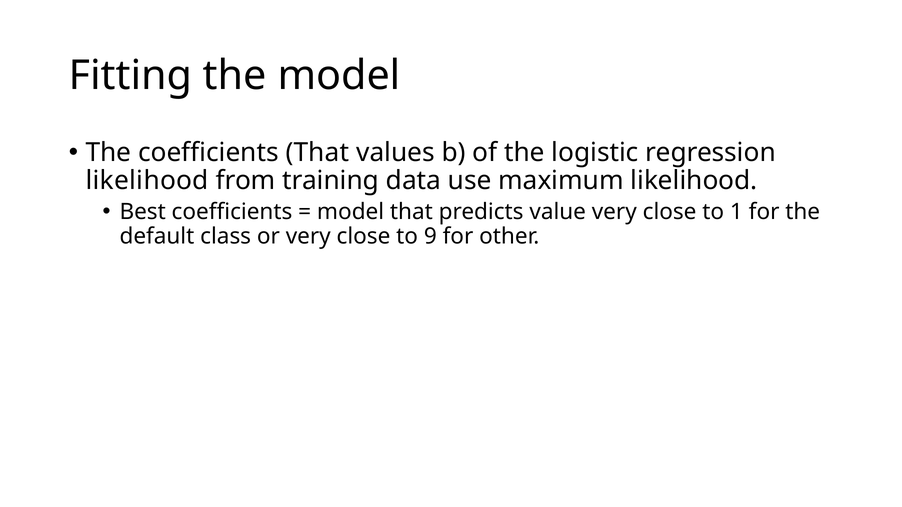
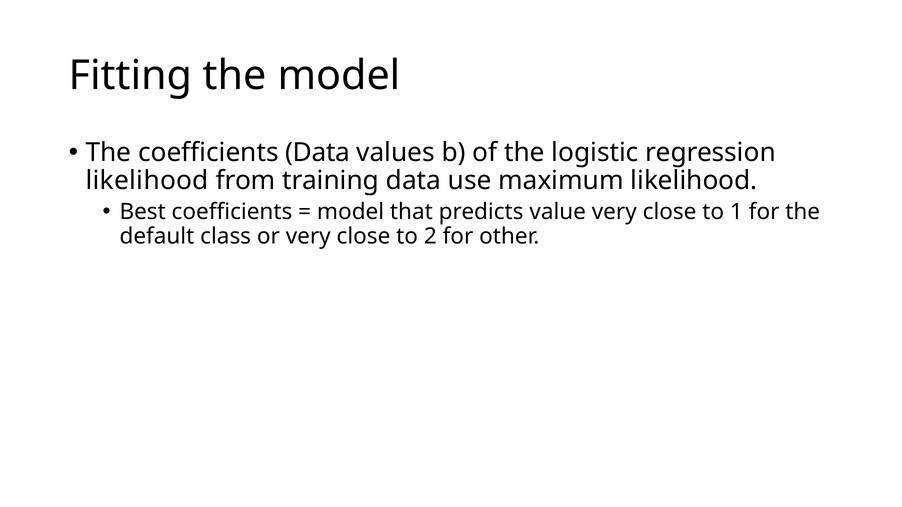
coefficients That: That -> Data
9: 9 -> 2
